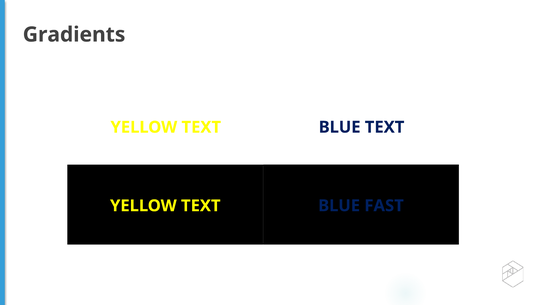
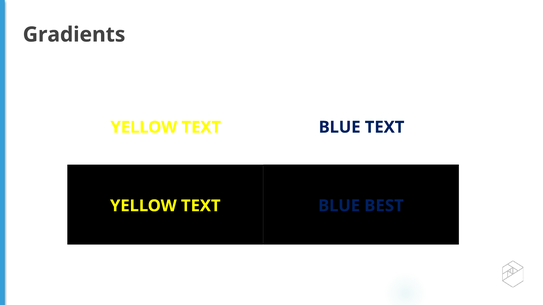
FAST: FAST -> BEST
